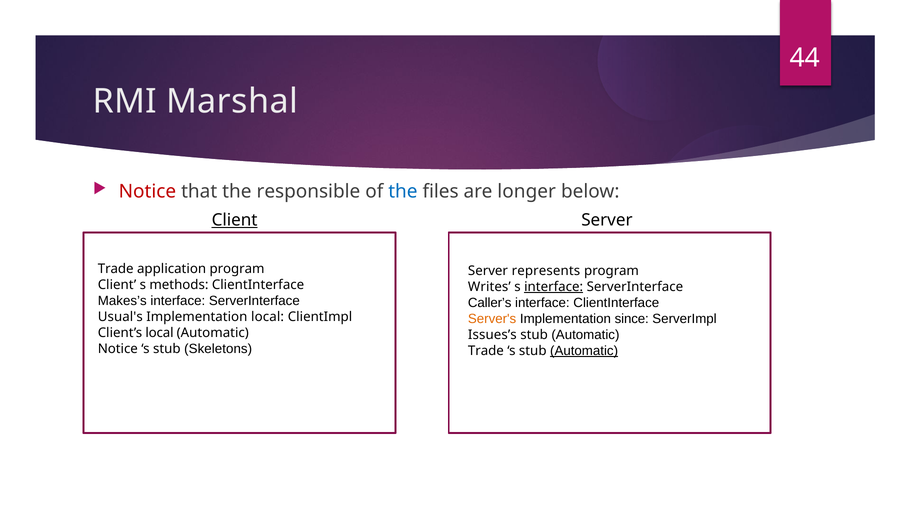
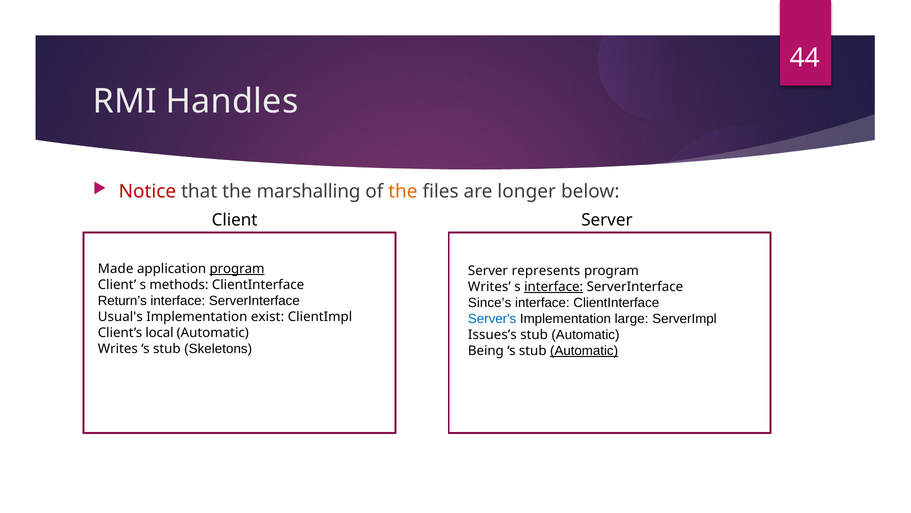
Marshal: Marshal -> Handles
responsible: responsible -> marshalling
the at (403, 191) colour: blue -> orange
Client at (235, 220) underline: present -> none
Trade at (116, 268): Trade -> Made
program at (237, 268) underline: none -> present
Makes’s: Makes’s -> Return’s
Caller’s: Caller’s -> Since’s
Server's colour: orange -> blue
since: since -> large
Implementation local: local -> exist
Notice at (118, 348): Notice -> Writes
Trade at (486, 350): Trade -> Being
